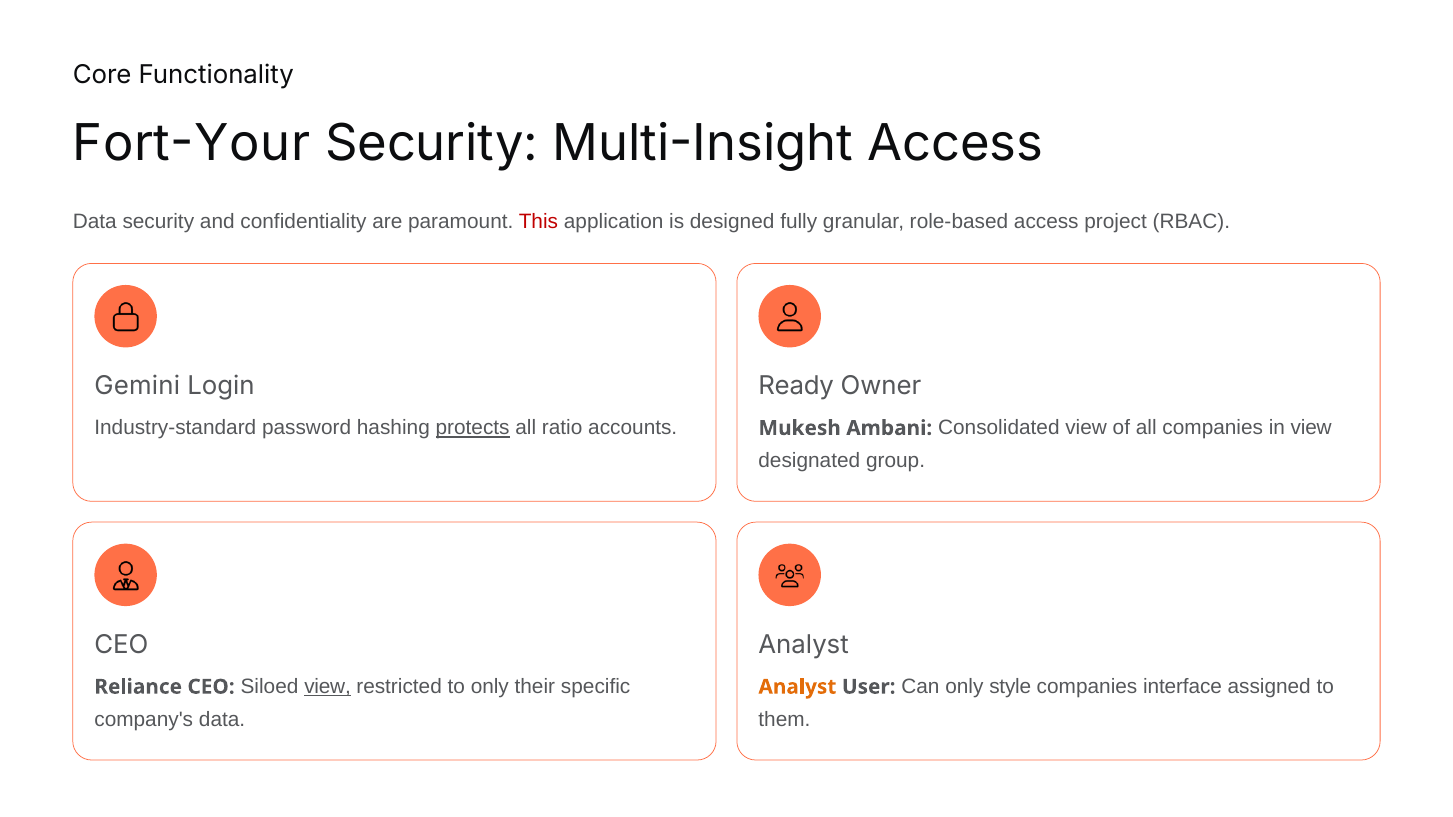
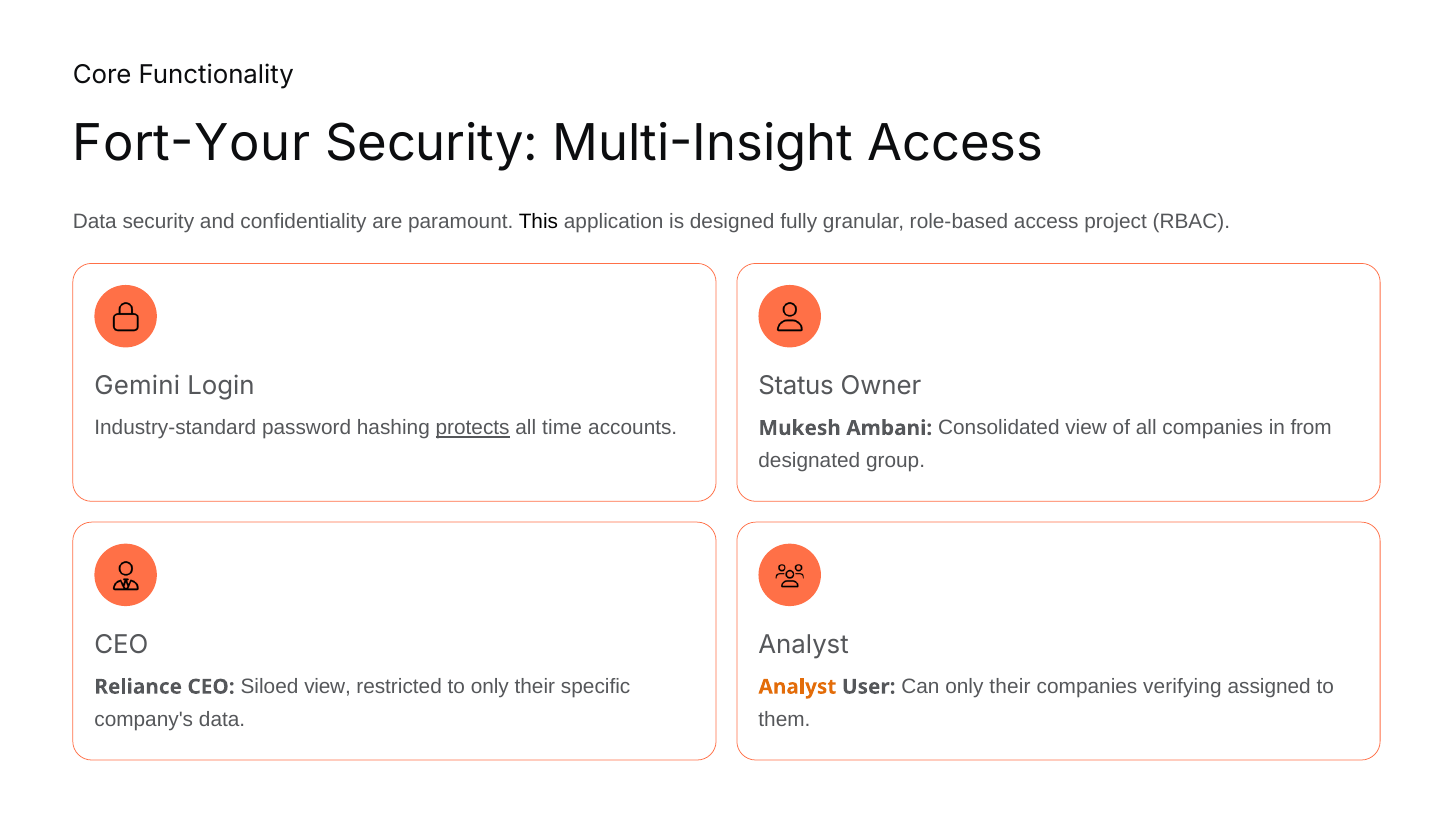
This colour: red -> black
Ready: Ready -> Status
ratio: ratio -> time
in view: view -> from
view at (328, 687) underline: present -> none
Can only style: style -> their
interface: interface -> verifying
